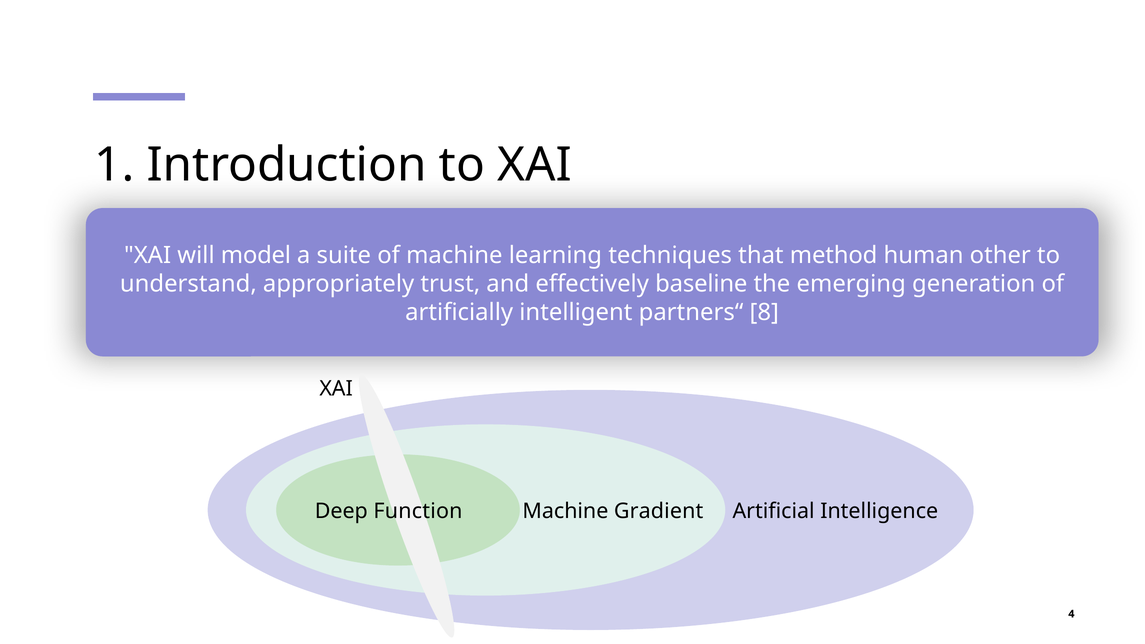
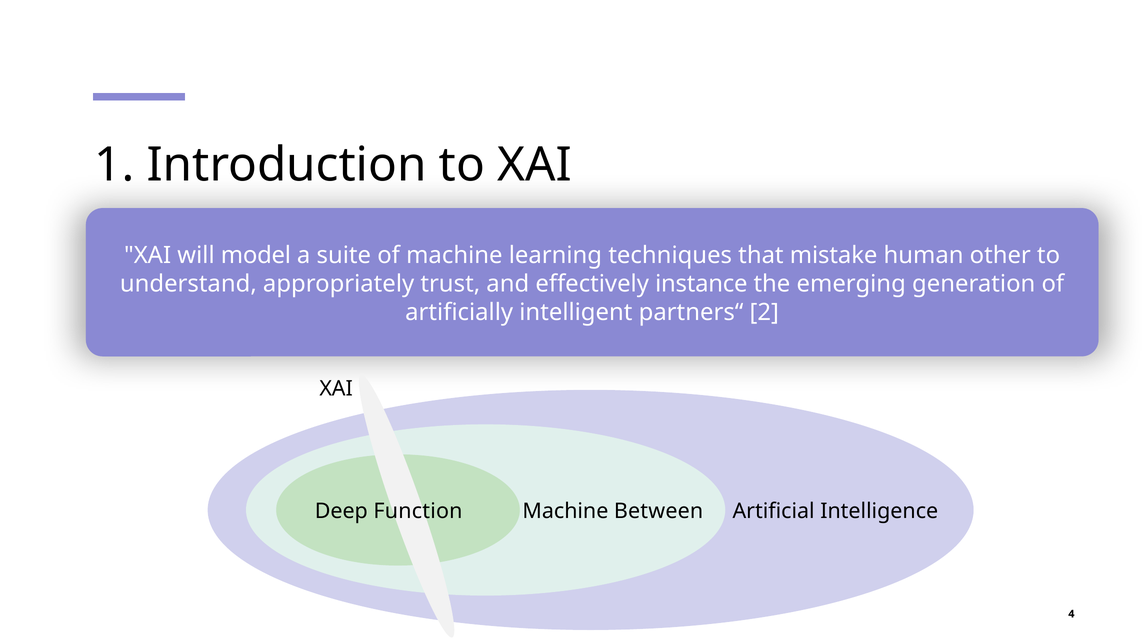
method: method -> mistake
baseline: baseline -> instance
8: 8 -> 2
Gradient: Gradient -> Between
